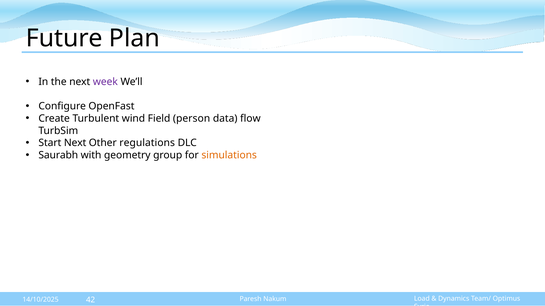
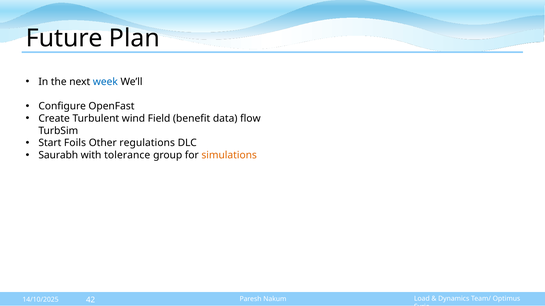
week colour: purple -> blue
person: person -> benefit
Start Next: Next -> Foils
geometry: geometry -> tolerance
